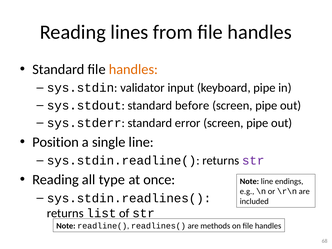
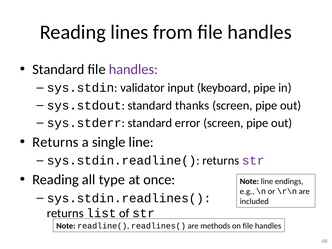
handles at (133, 69) colour: orange -> purple
before: before -> thanks
Position at (56, 142): Position -> Returns
